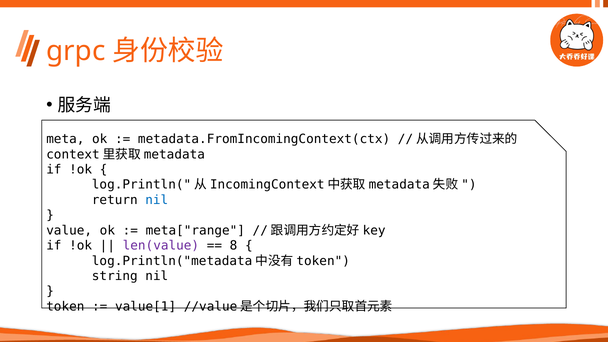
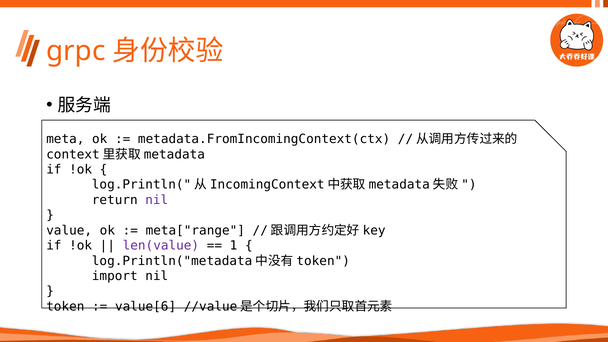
nil at (157, 200) colour: blue -> purple
8: 8 -> 1
string: string -> import
value[1: value[1 -> value[6
